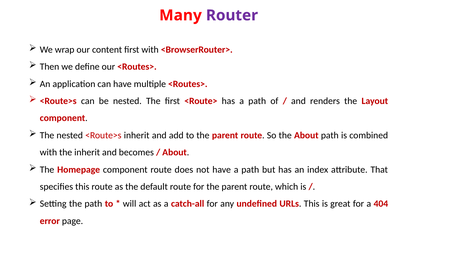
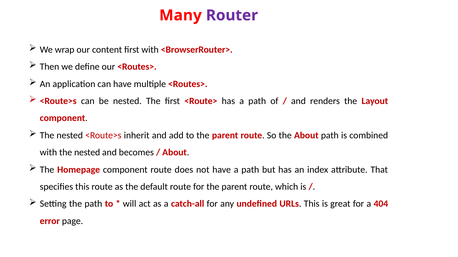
with the inherit: inherit -> nested
